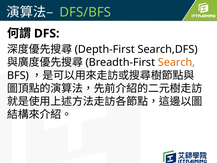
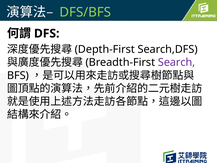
Search colour: orange -> purple
